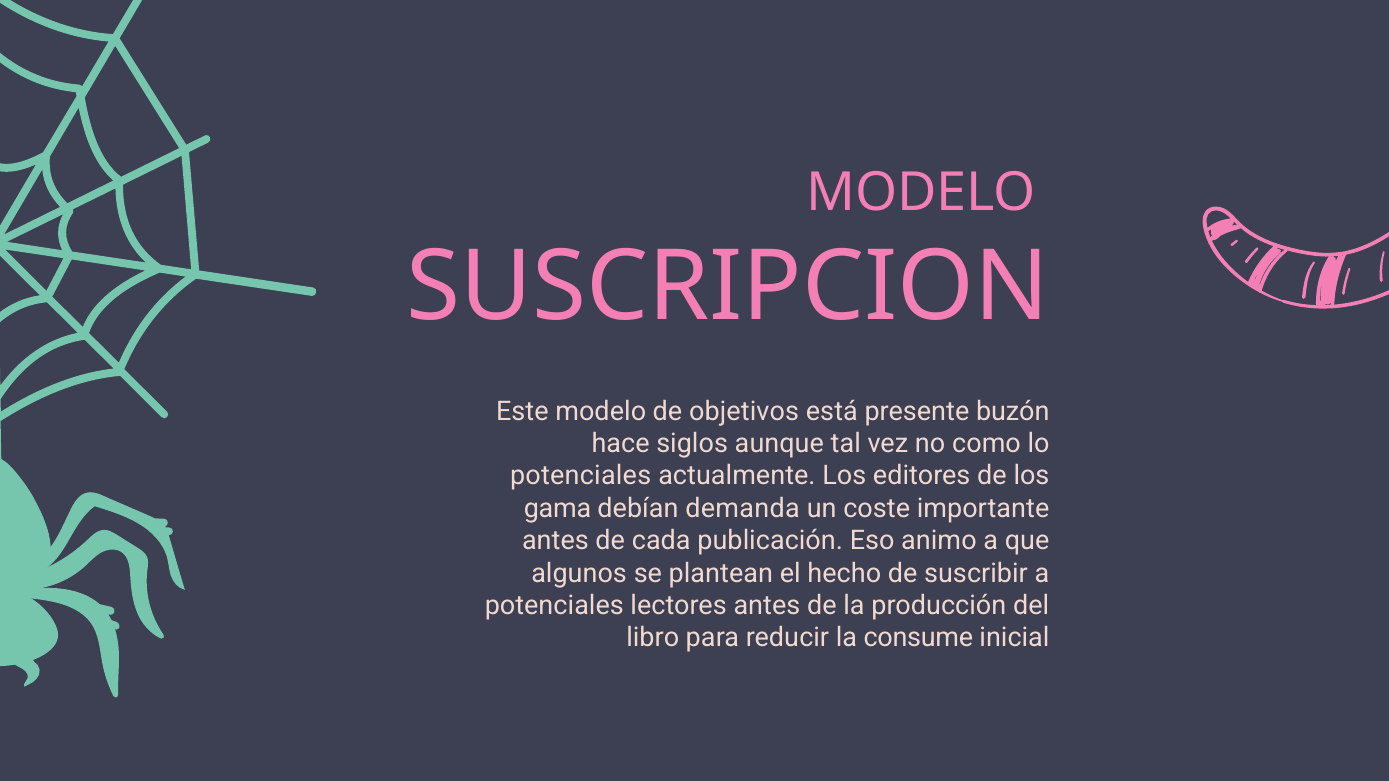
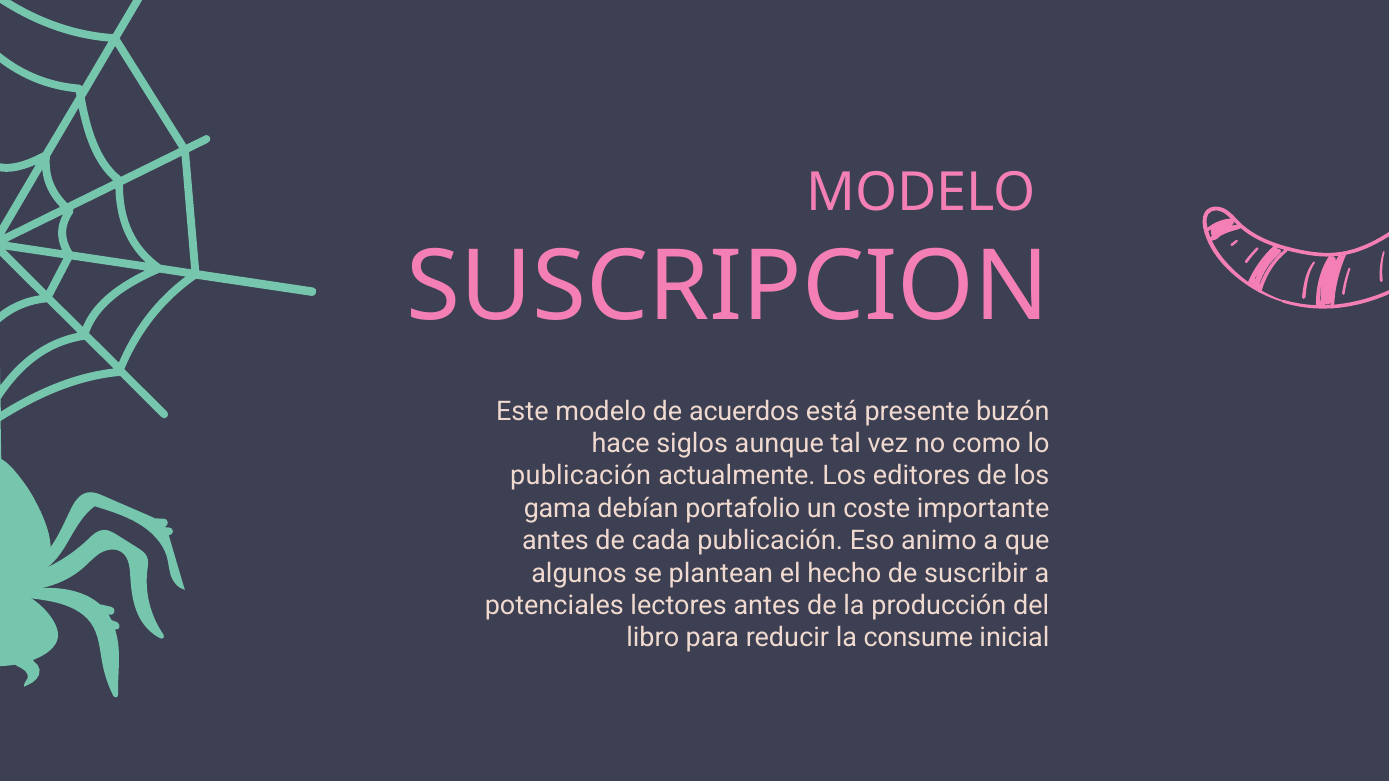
objetivos: objetivos -> acuerdos
potenciales at (581, 476): potenciales -> publicación
demanda: demanda -> portafolio
